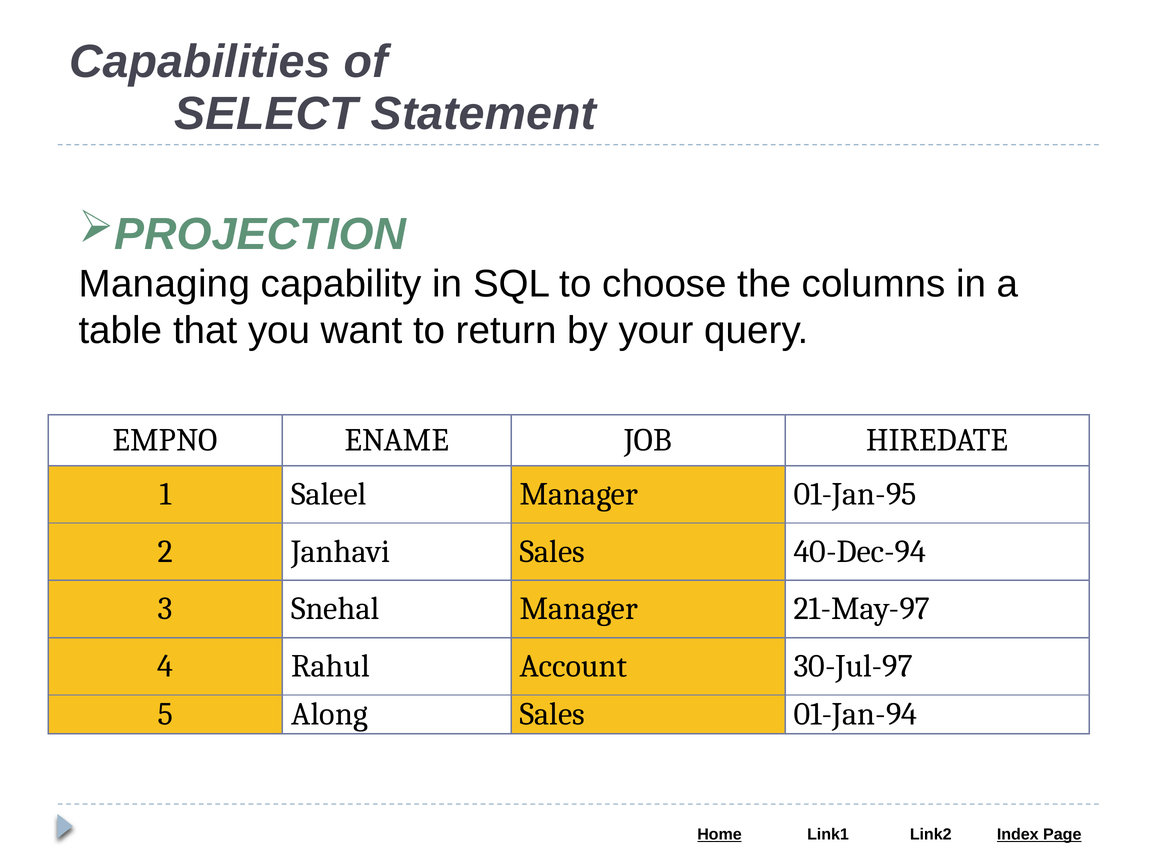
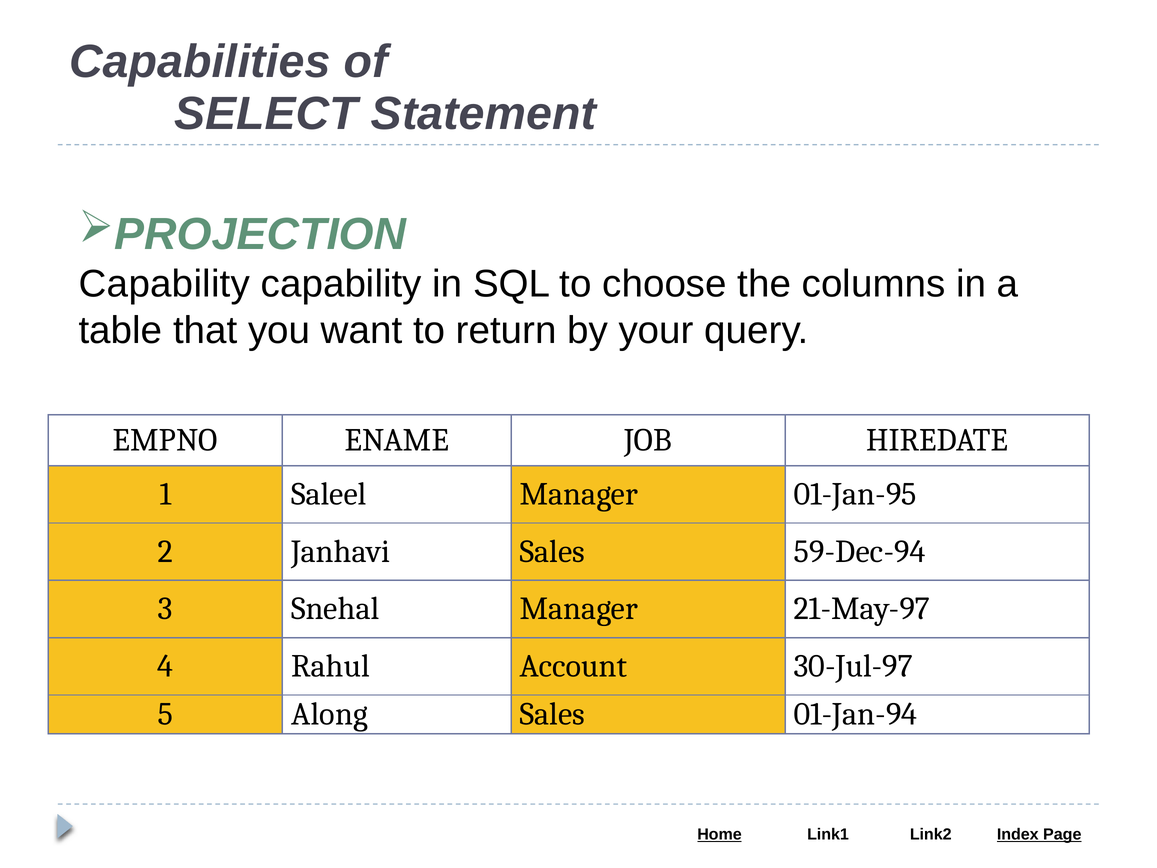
Managing at (164, 284): Managing -> Capability
40-Dec-94: 40-Dec-94 -> 59-Dec-94
